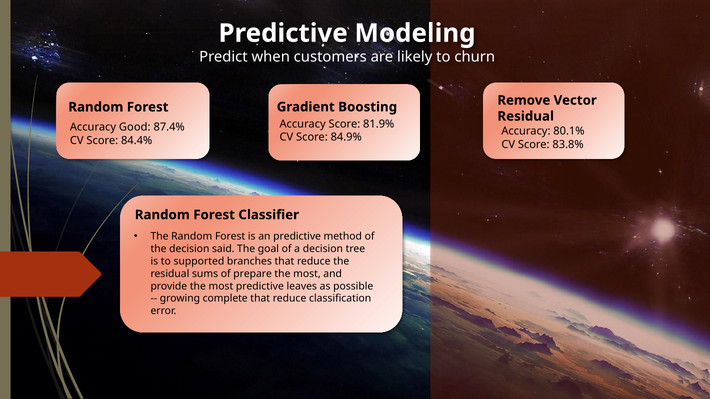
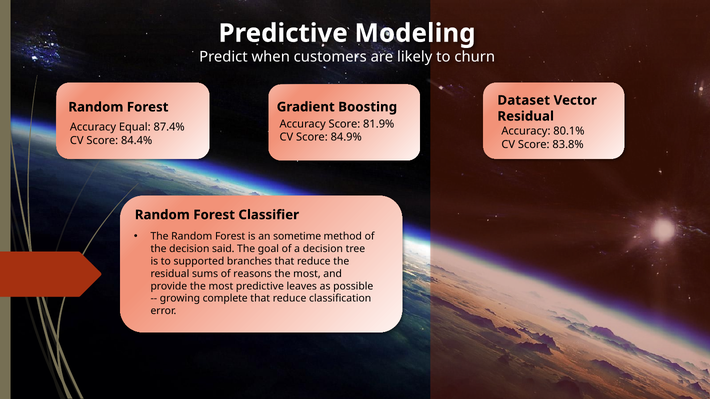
Remove: Remove -> Dataset
Good: Good -> Equal
an predictive: predictive -> sometime
prepare: prepare -> reasons
